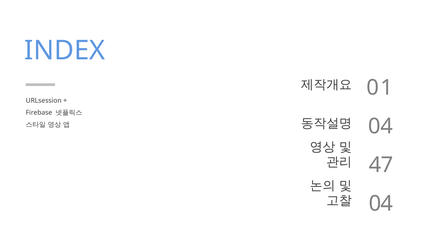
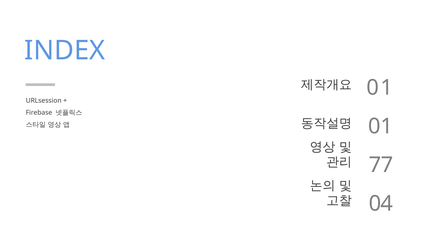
04 at (381, 126): 04 -> 01
47: 47 -> 77
